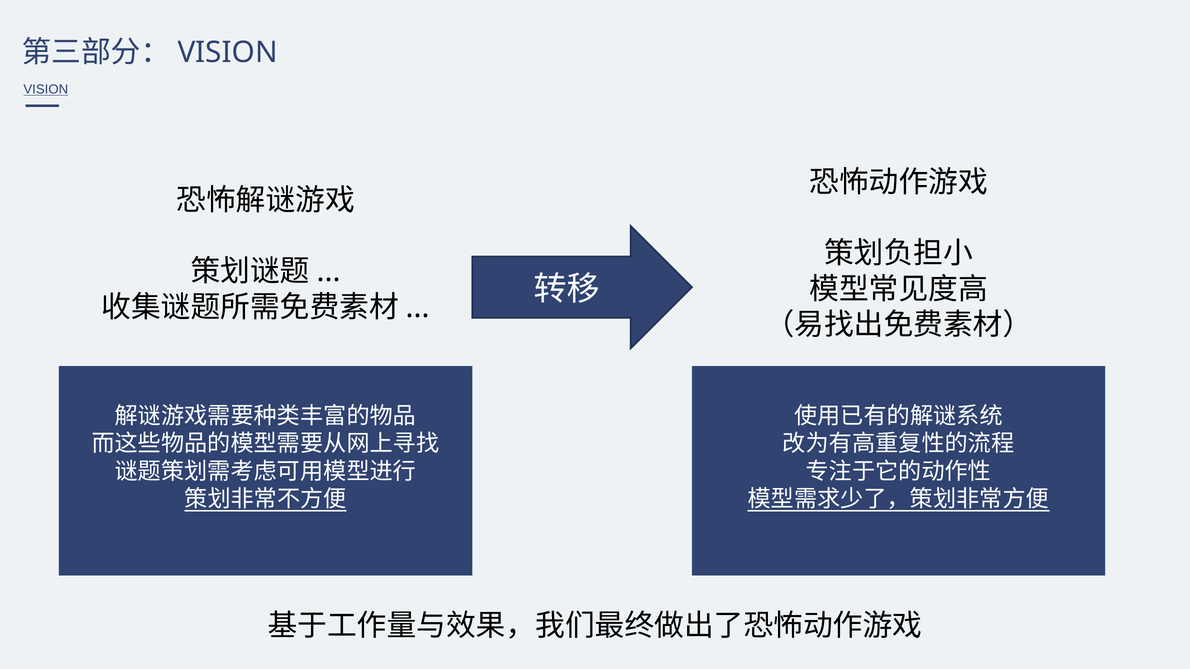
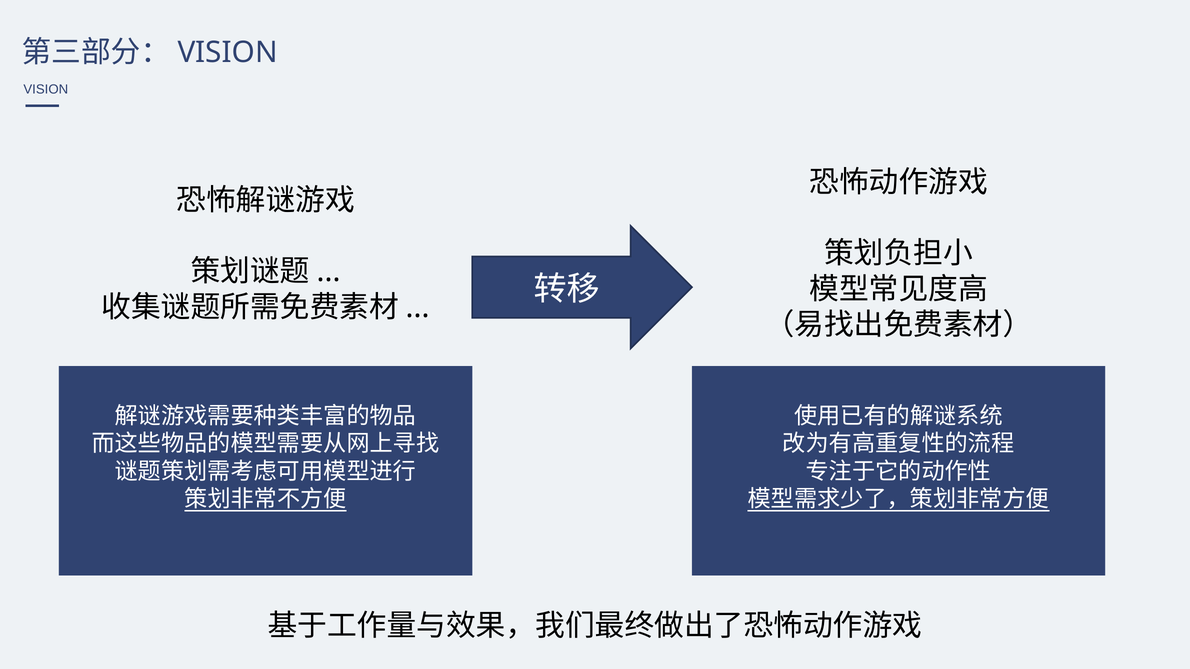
VISION underline: present -> none
